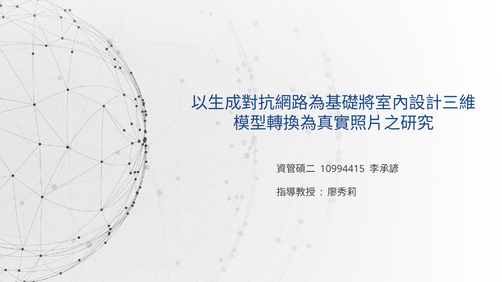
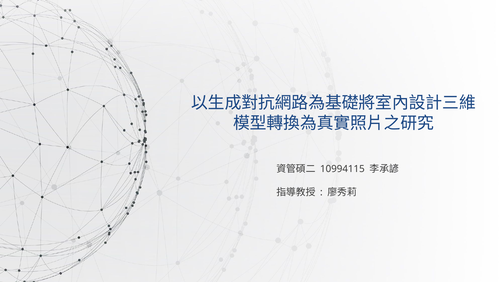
10994415: 10994415 -> 10994115
